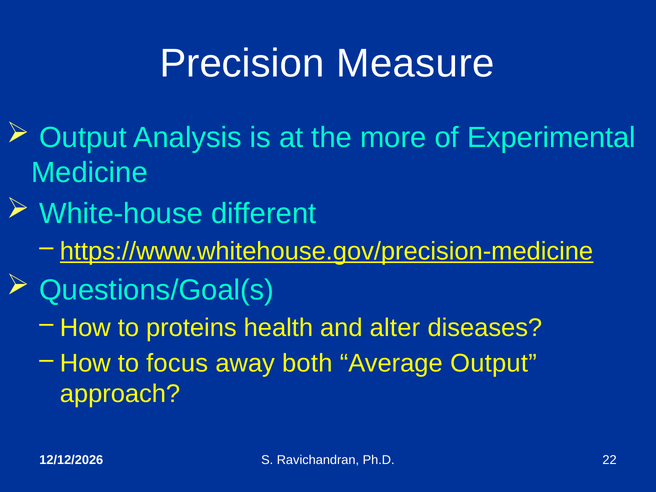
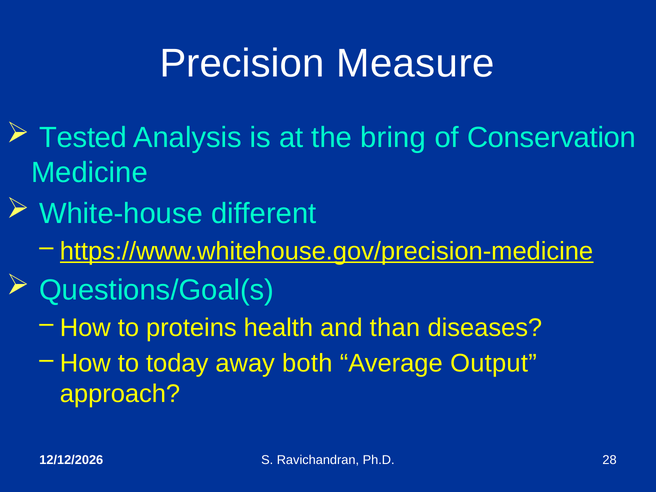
Output at (83, 138): Output -> Tested
more: more -> bring
Experimental: Experimental -> Conservation
alter: alter -> than
focus: focus -> today
22: 22 -> 28
